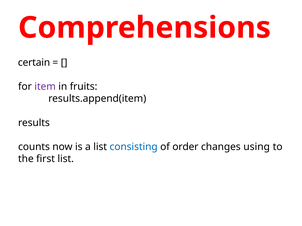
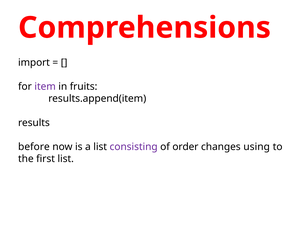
certain: certain -> import
counts: counts -> before
consisting colour: blue -> purple
